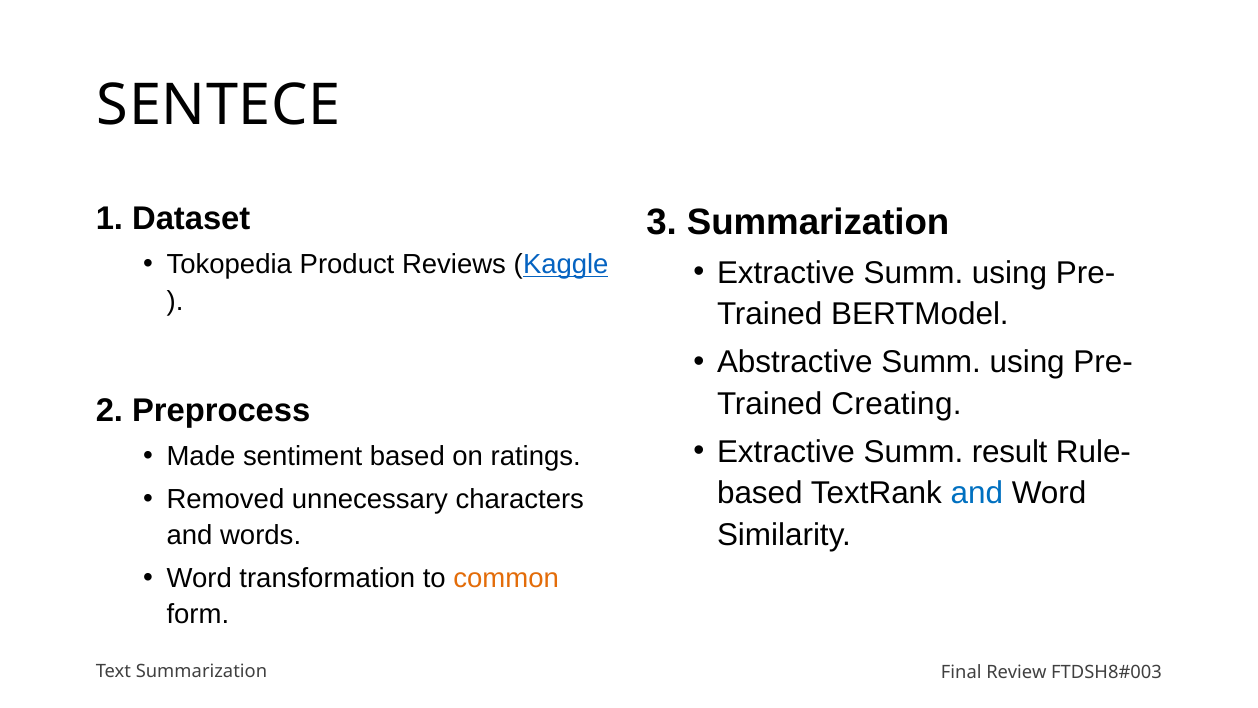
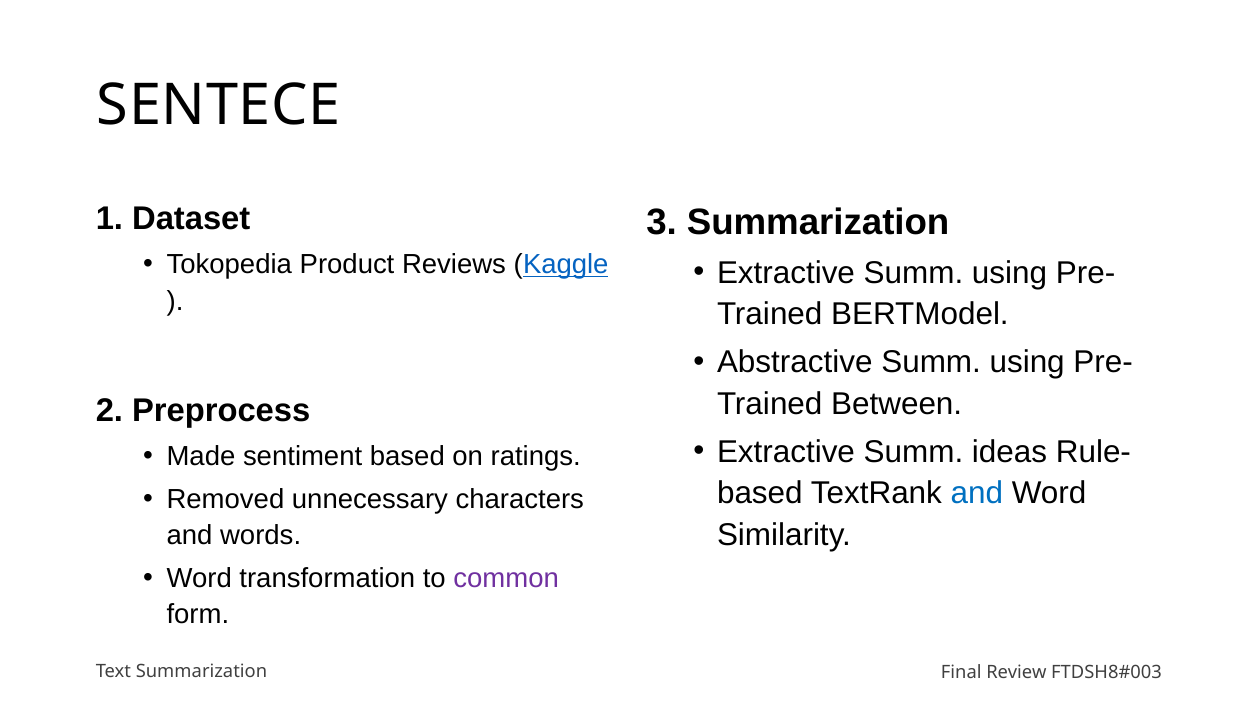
Creating: Creating -> Between
result: result -> ideas
common colour: orange -> purple
